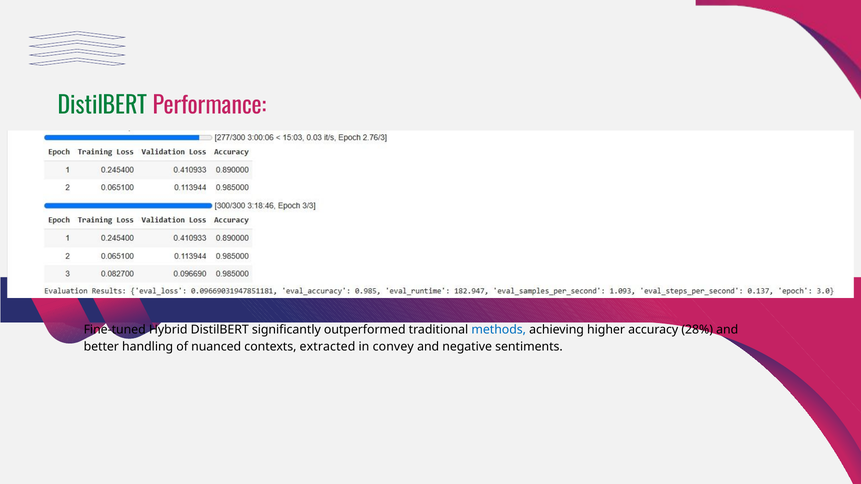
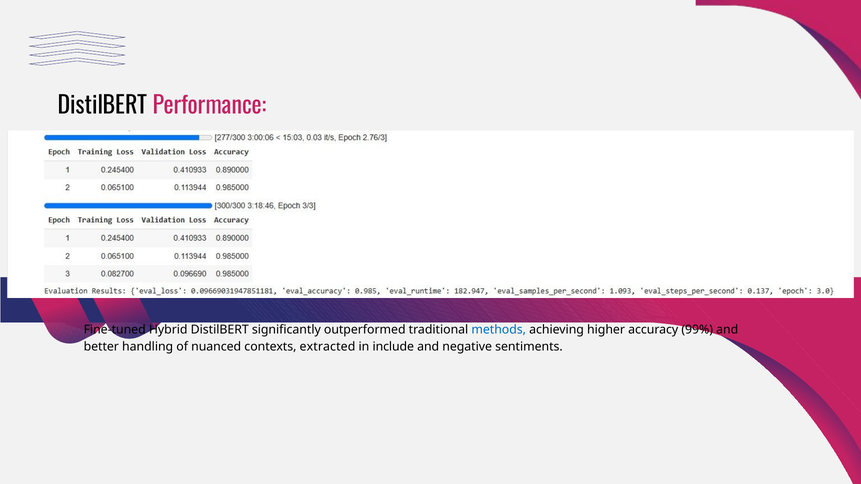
DistilBERT at (103, 106) colour: green -> black
28%: 28% -> 99%
convey: convey -> include
